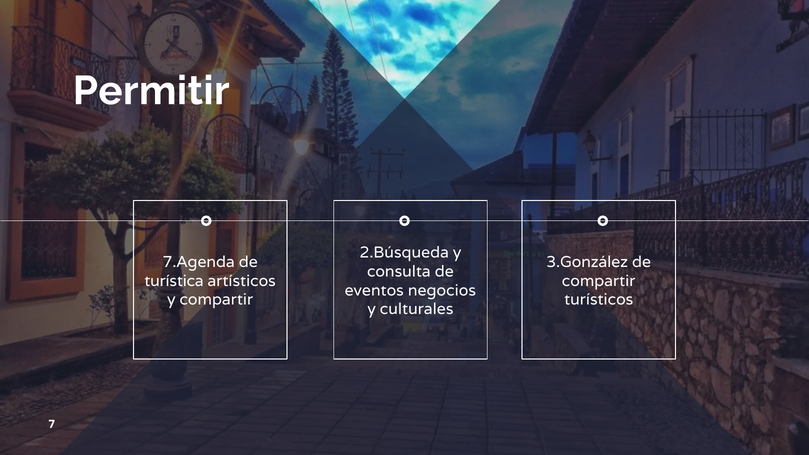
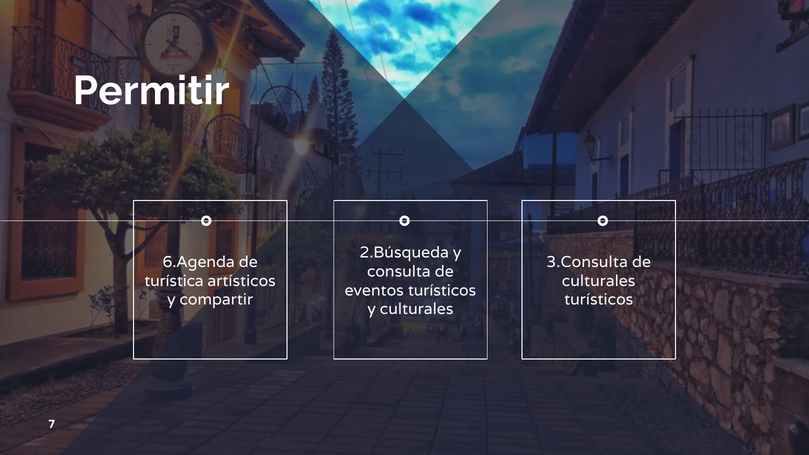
7.Agenda: 7.Agenda -> 6.Agenda
3.González: 3.González -> 3.Consulta
compartir at (599, 281): compartir -> culturales
eventos negocios: negocios -> turísticos
